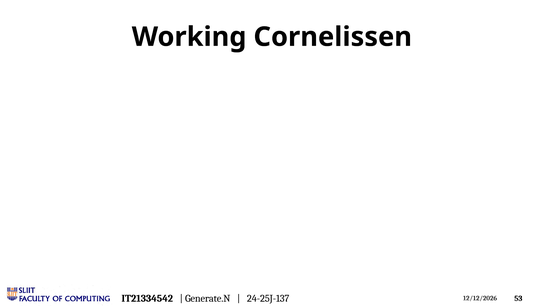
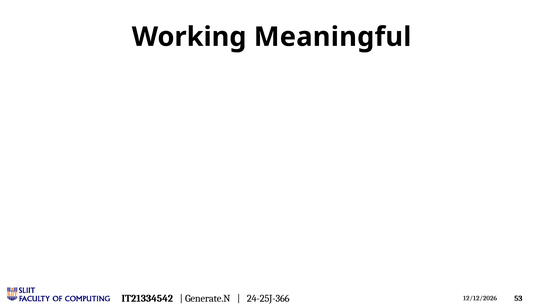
Cornelissen: Cornelissen -> Meaningful
24-25J-137: 24-25J-137 -> 24-25J-366
